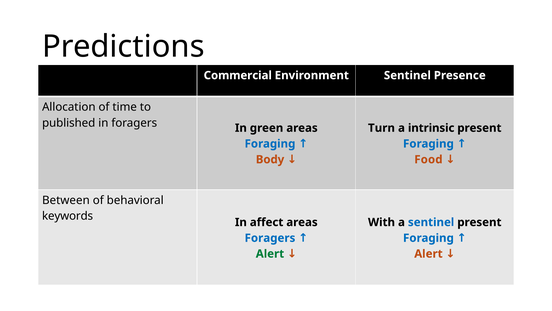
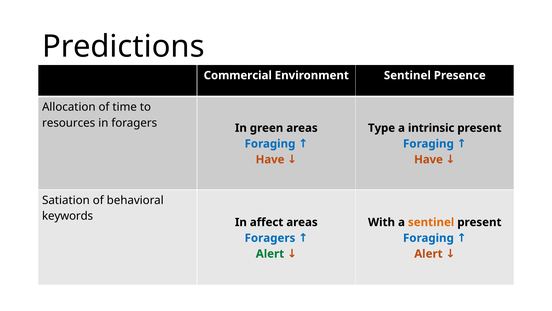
published: published -> resources
Turn: Turn -> Type
Body at (270, 159): Body -> Have
Food at (428, 159): Food -> Have
Between: Between -> Satiation
sentinel at (431, 222) colour: blue -> orange
